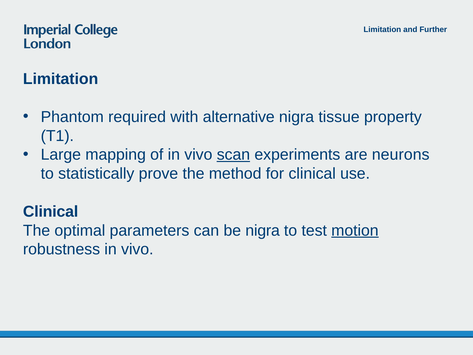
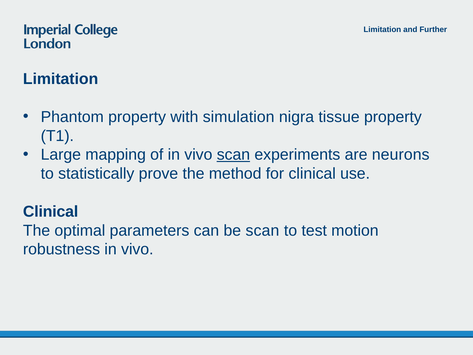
Phantom required: required -> property
alternative: alternative -> simulation
be nigra: nigra -> scan
motion underline: present -> none
